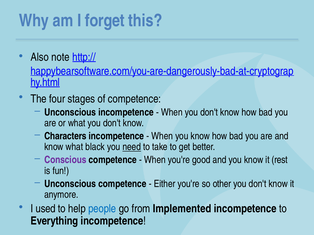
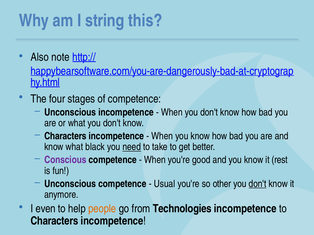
forget: forget -> string
Either: Either -> Usual
don't at (258, 184) underline: none -> present
used: used -> even
people colour: blue -> orange
Implemented: Implemented -> Technologies
Everything at (54, 221): Everything -> Characters
